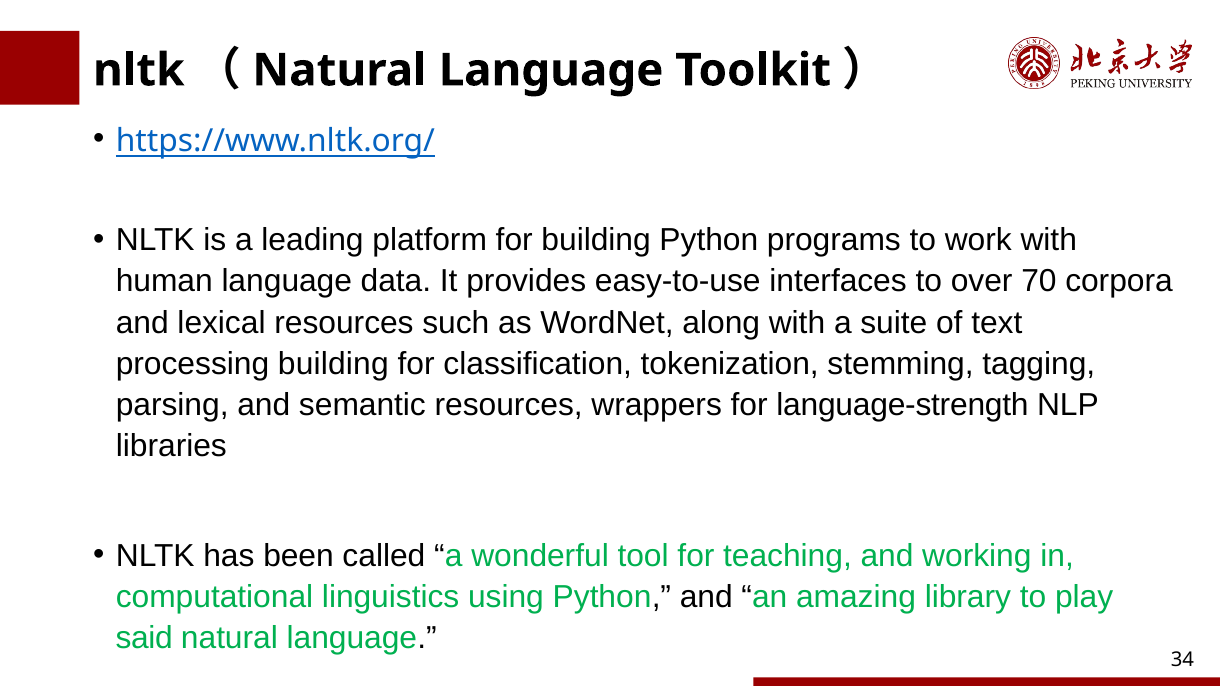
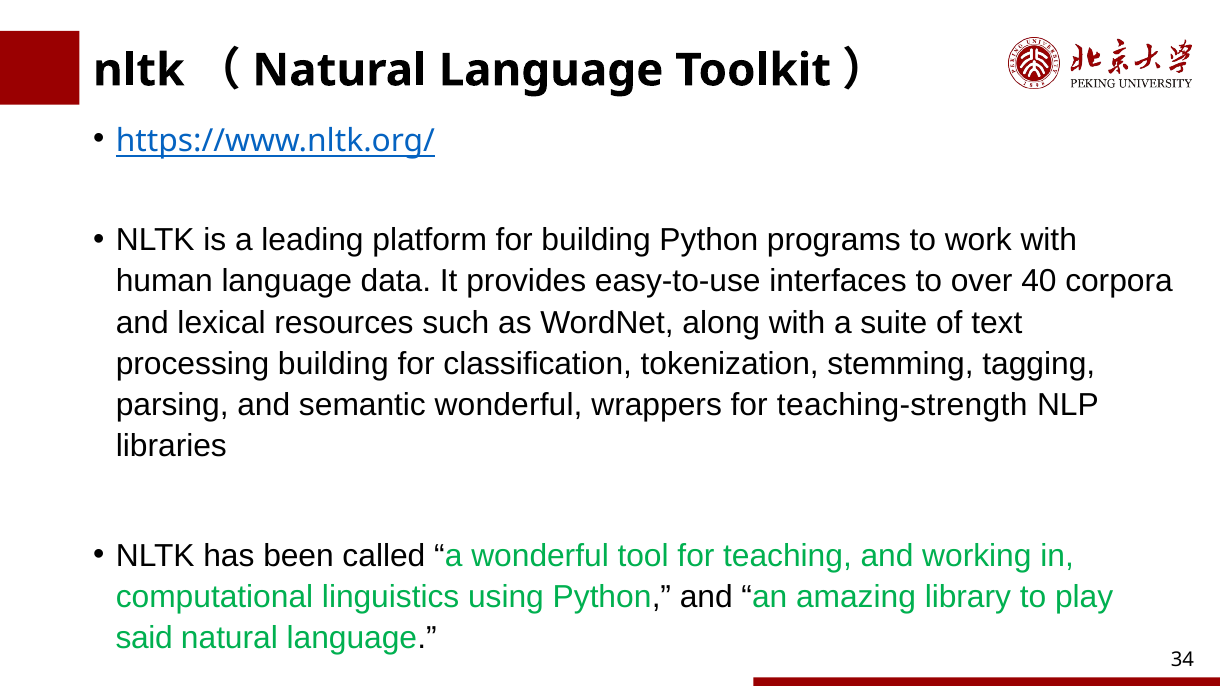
70: 70 -> 40
semantic resources: resources -> wonderful
language-strength: language-strength -> teaching-strength
